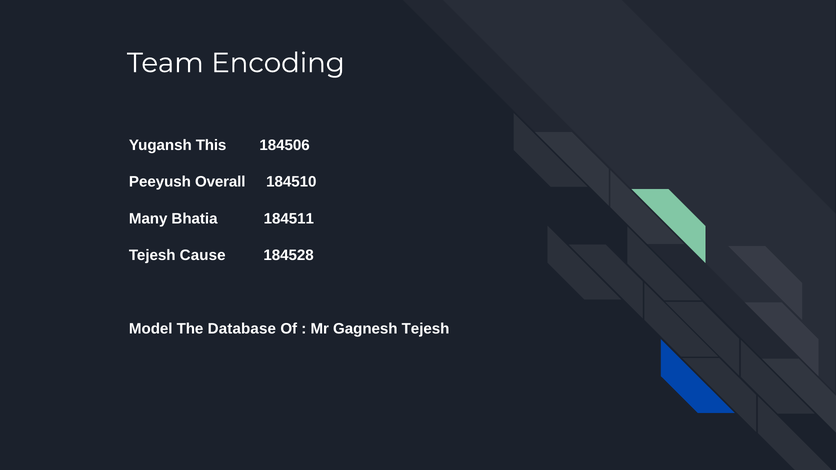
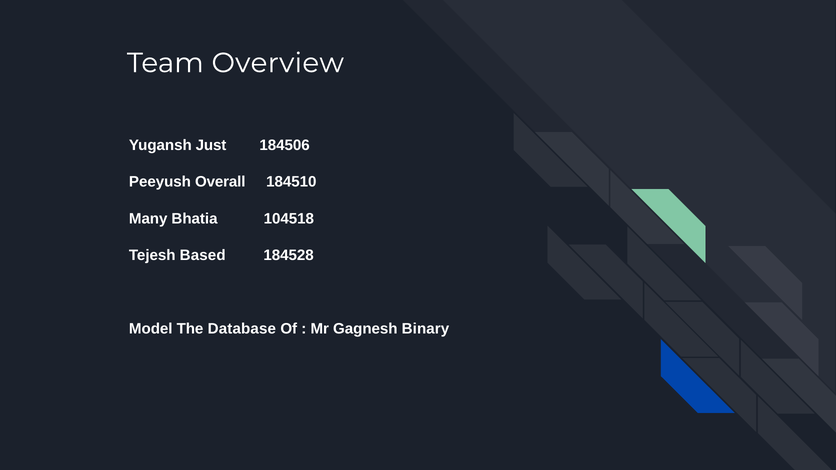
Encoding: Encoding -> Overview
This: This -> Just
184511: 184511 -> 104518
Cause: Cause -> Based
Gagnesh Tejesh: Tejesh -> Binary
